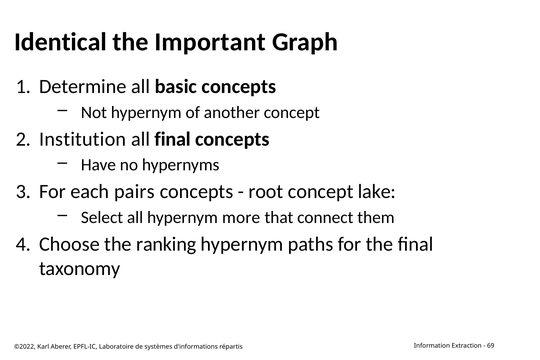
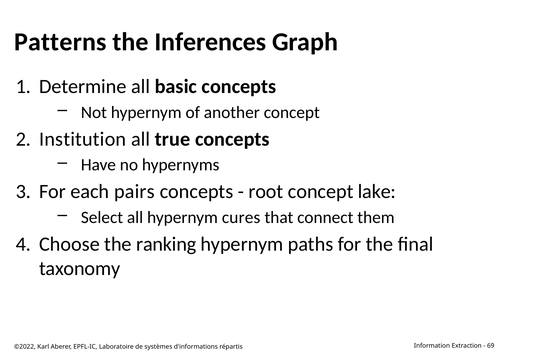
Identical: Identical -> Patterns
Important: Important -> Inferences
all final: final -> true
more: more -> cures
